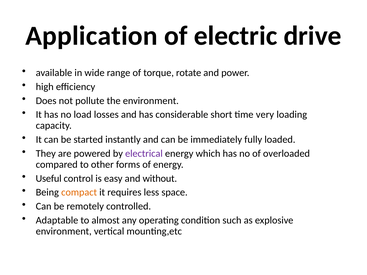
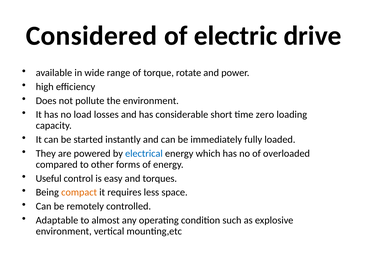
Application: Application -> Considered
very: very -> zero
electrical colour: purple -> blue
without: without -> torques
